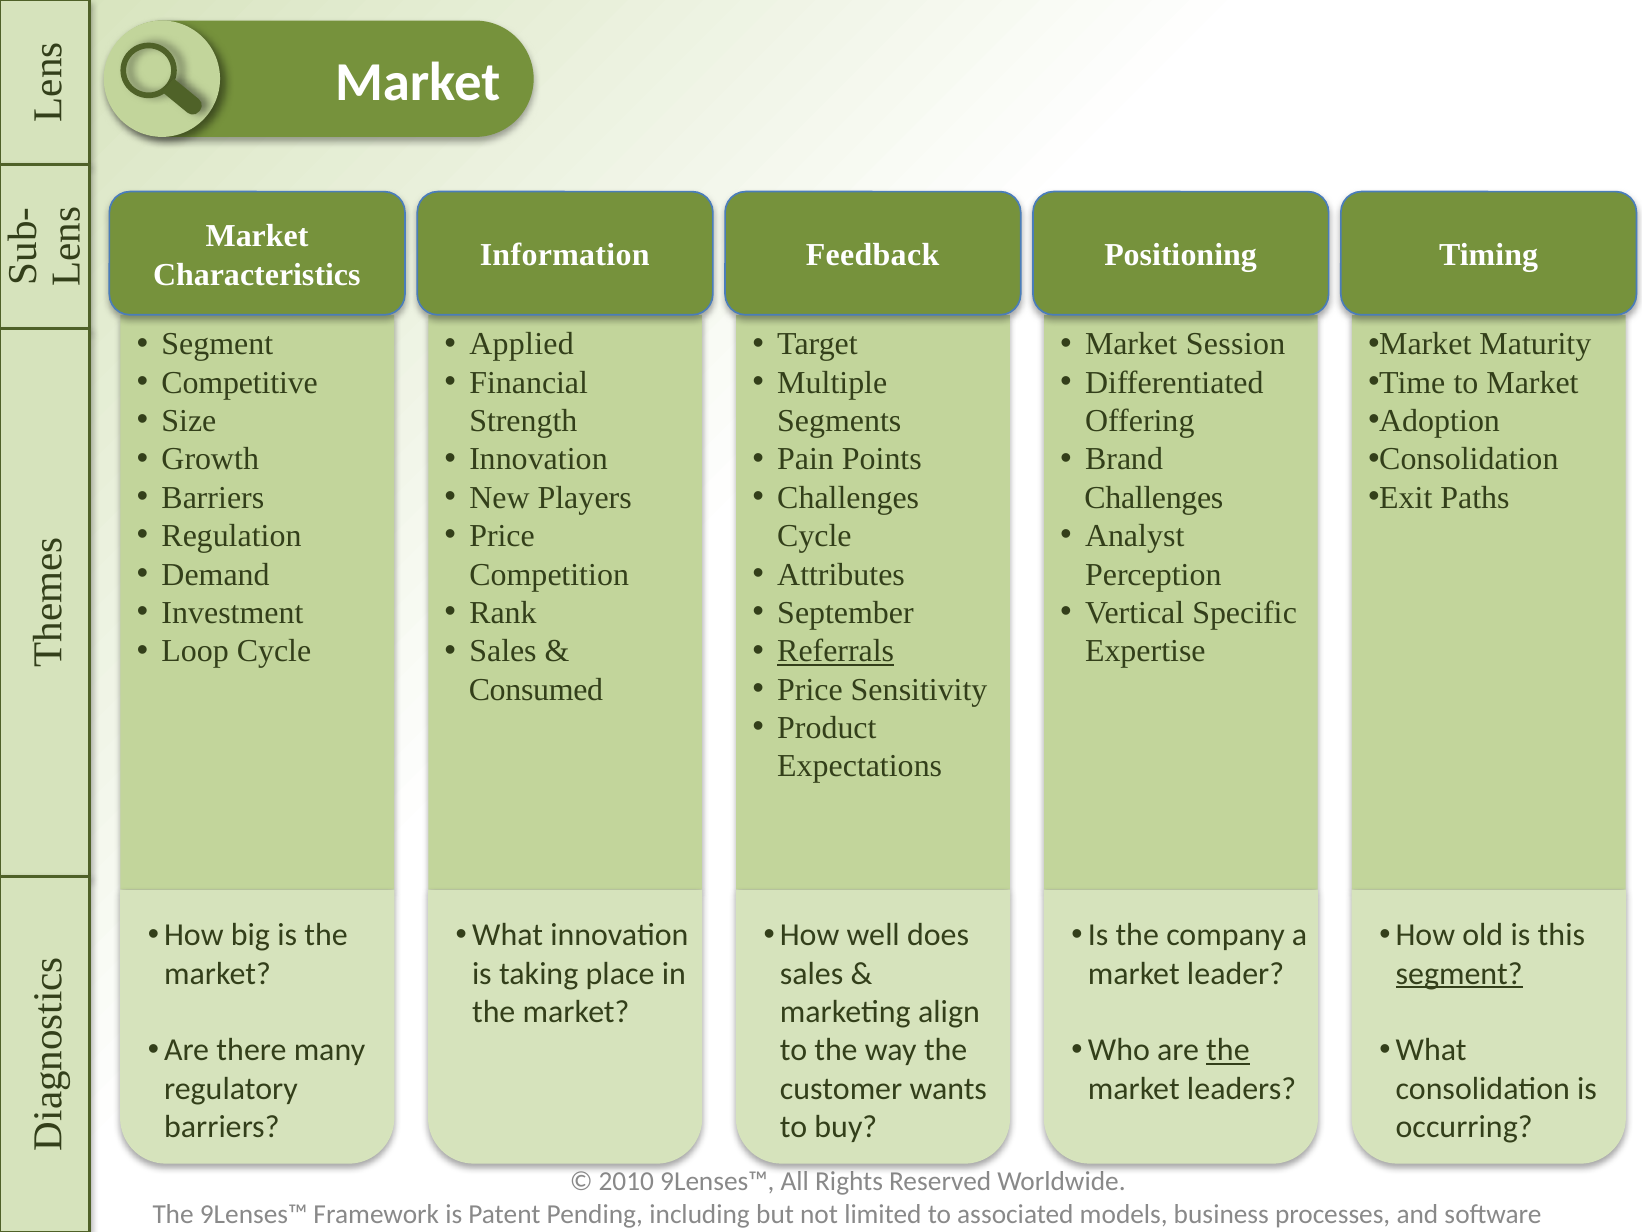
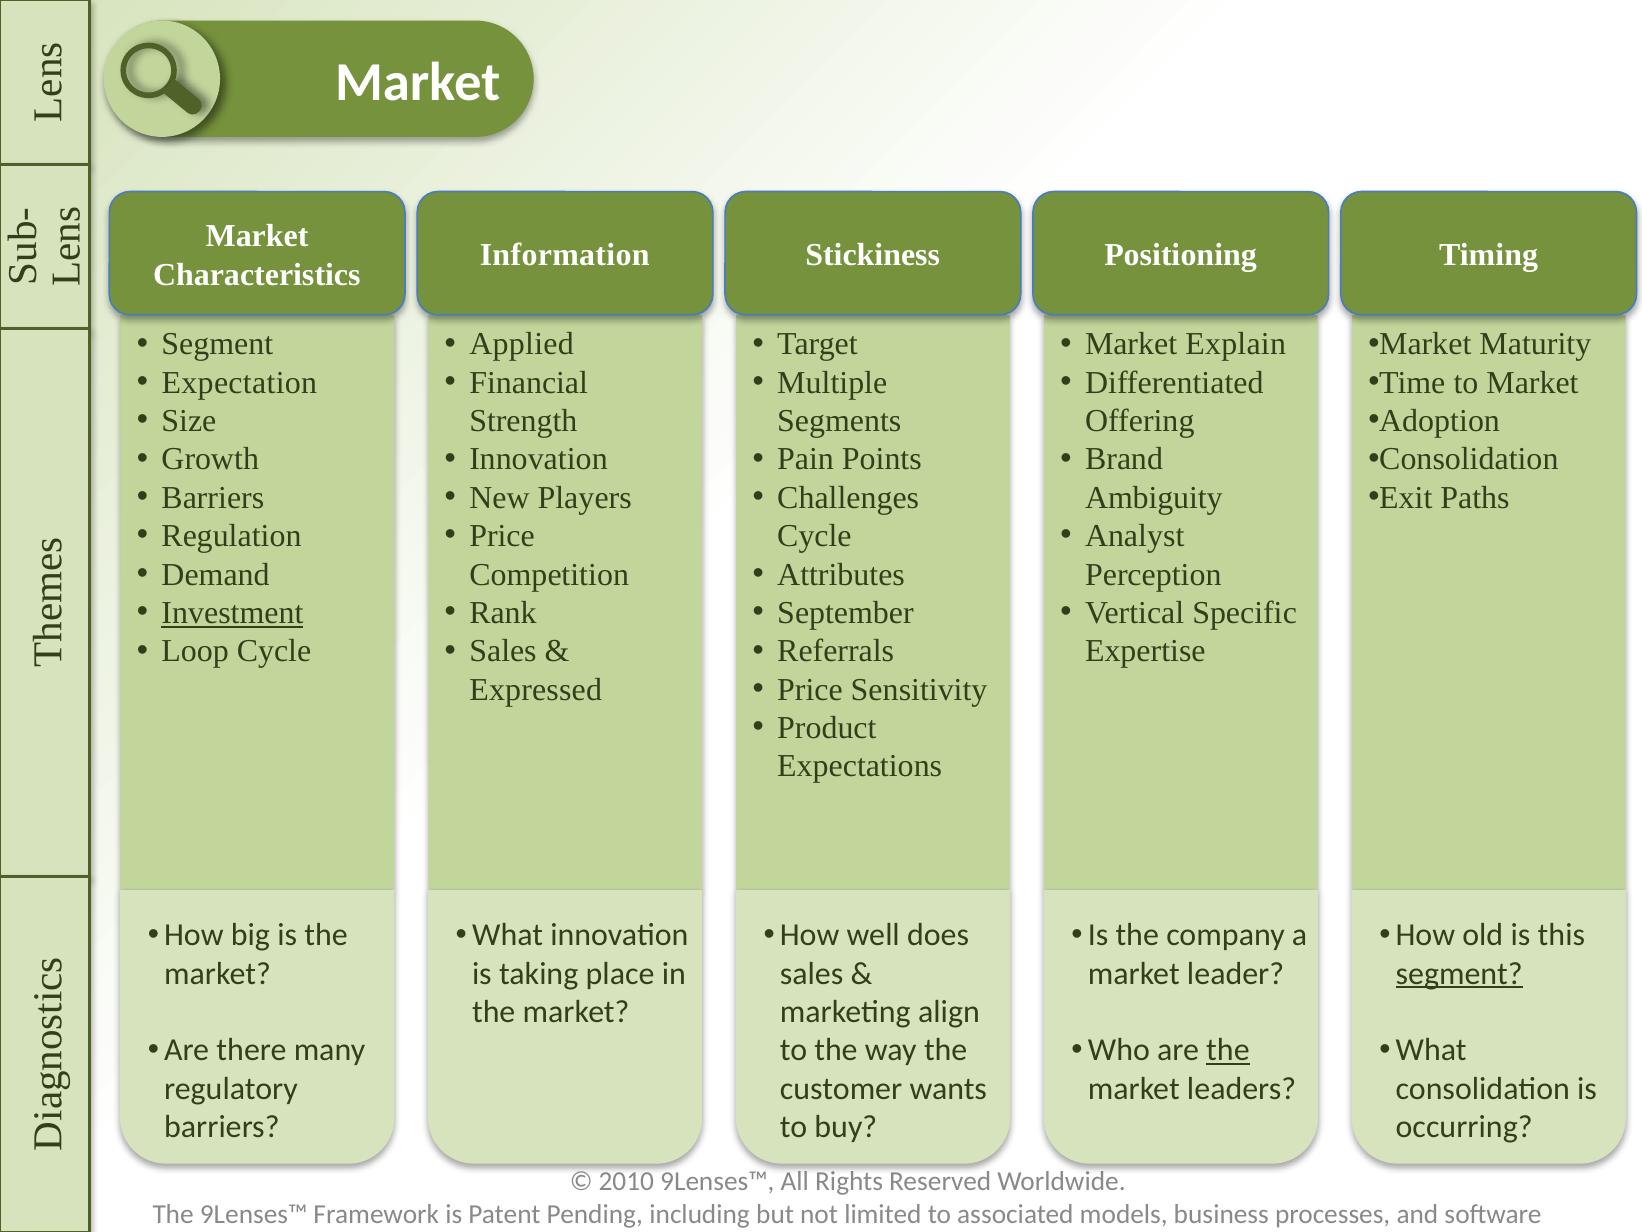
Feedback: Feedback -> Stickiness
Session: Session -> Explain
Competitive: Competitive -> Expectation
Challenges at (1154, 498): Challenges -> Ambiguity
Investment underline: none -> present
Referrals underline: present -> none
Consumed: Consumed -> Expressed
